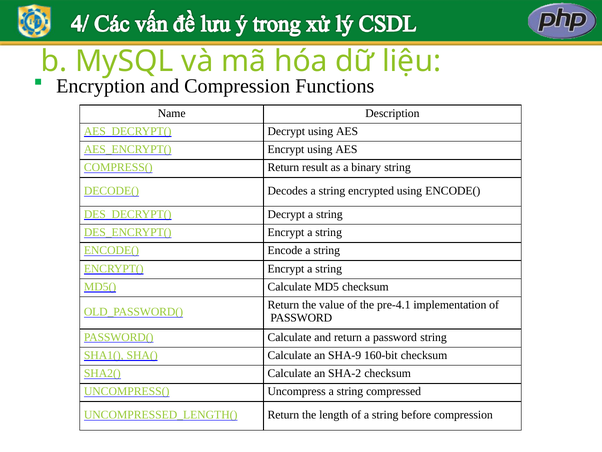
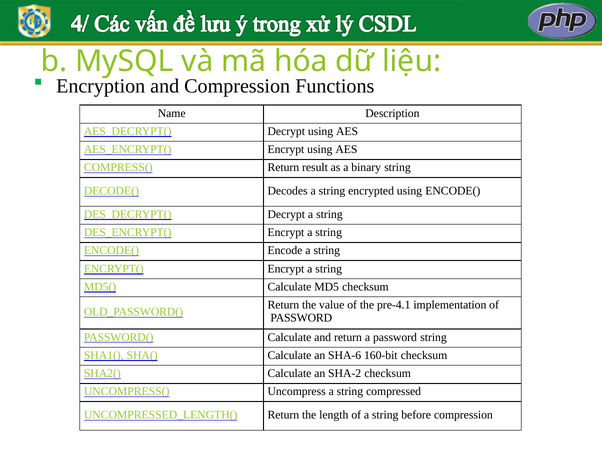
SHA-9: SHA-9 -> SHA-6
